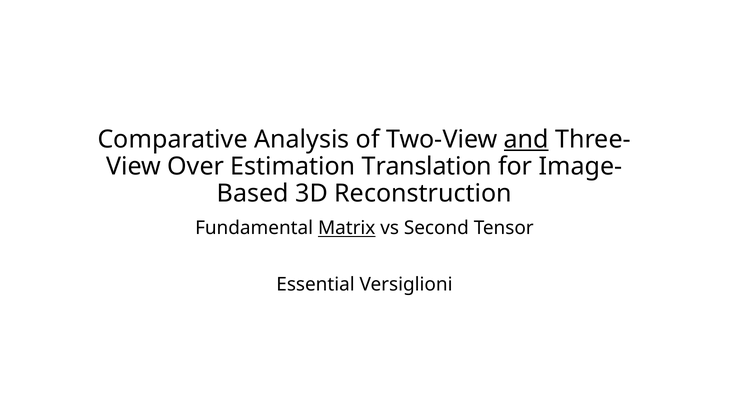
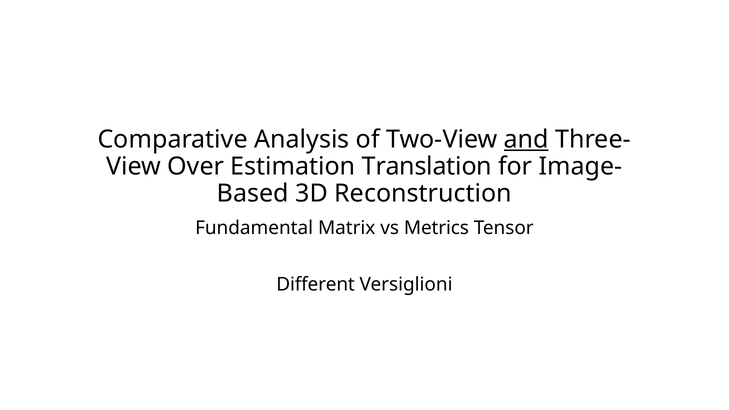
Matrix underline: present -> none
Second: Second -> Metrics
Essential: Essential -> Different
